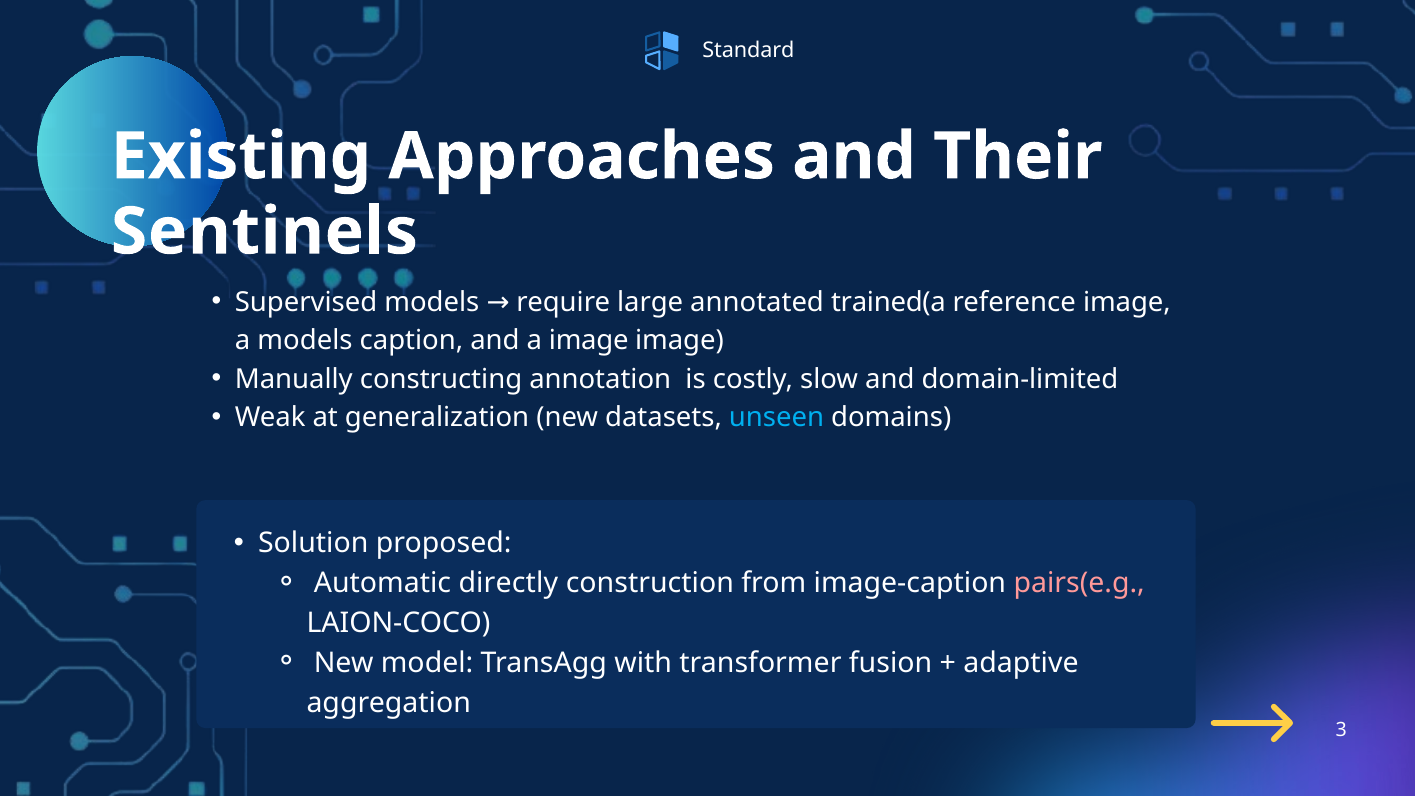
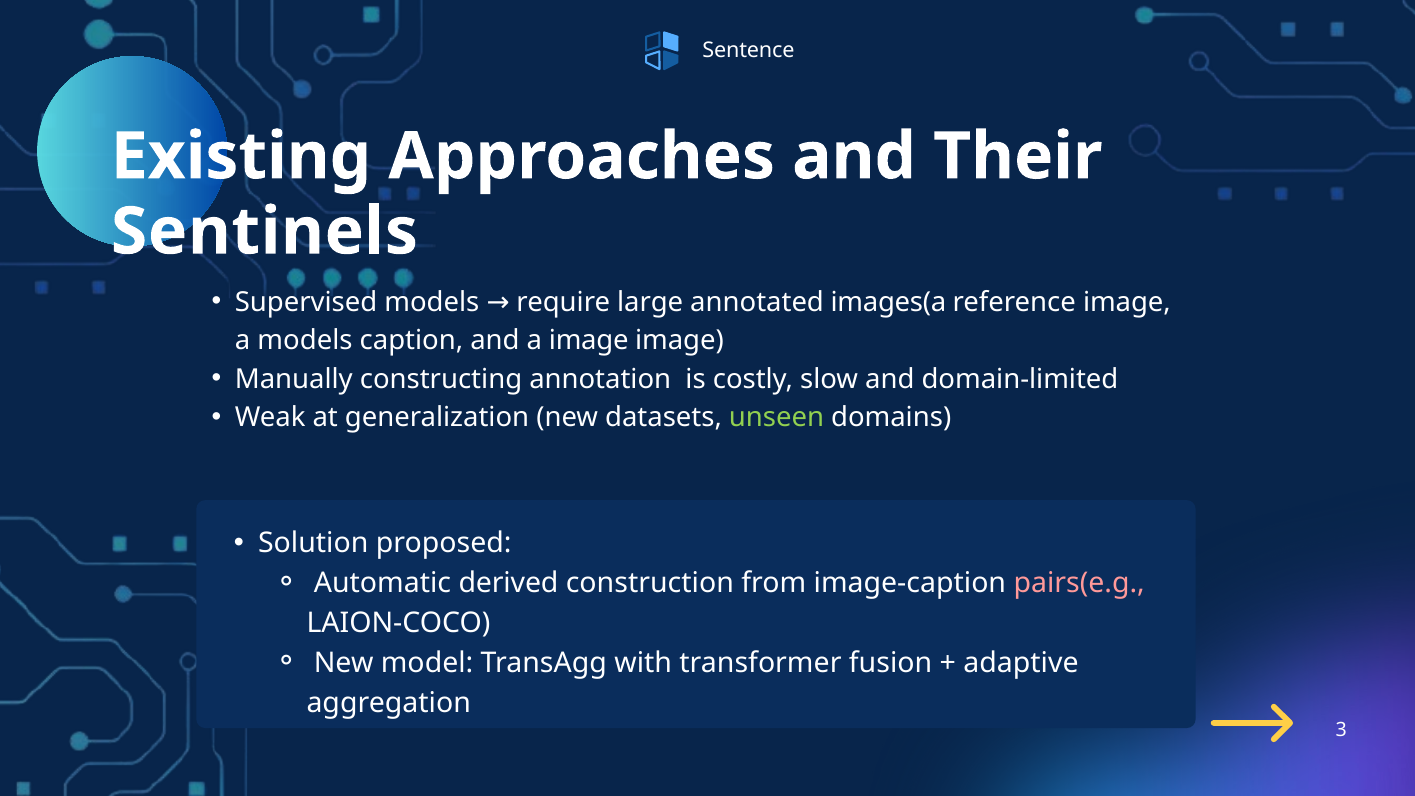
Standard: Standard -> Sentence
trained(a: trained(a -> images(a
unseen colour: light blue -> light green
directly: directly -> derived
